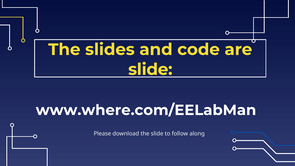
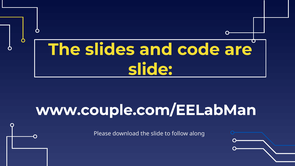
www.where.com/EELabMan: www.where.com/EELabMan -> www.couple.com/EELabMan
